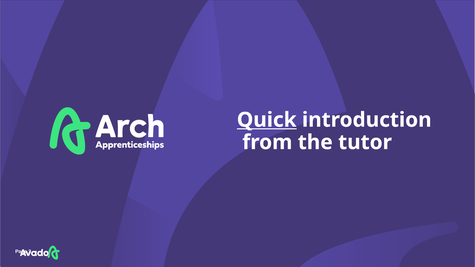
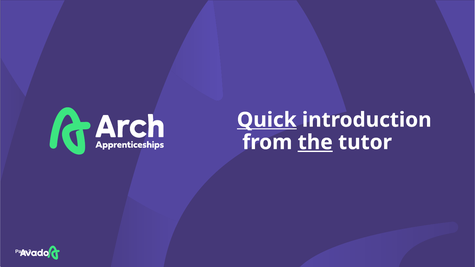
the underline: none -> present
